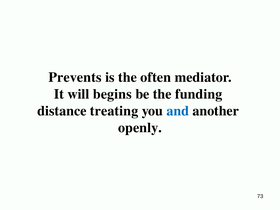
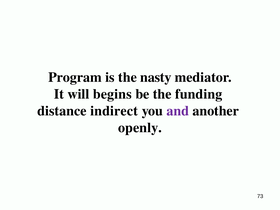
Prevents: Prevents -> Program
often: often -> nasty
treating: treating -> indirect
and colour: blue -> purple
